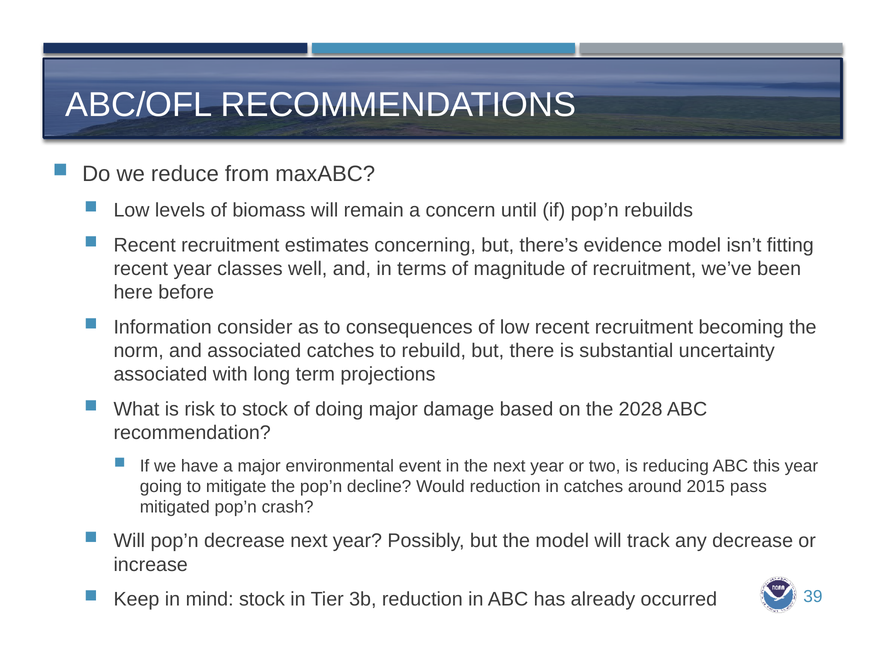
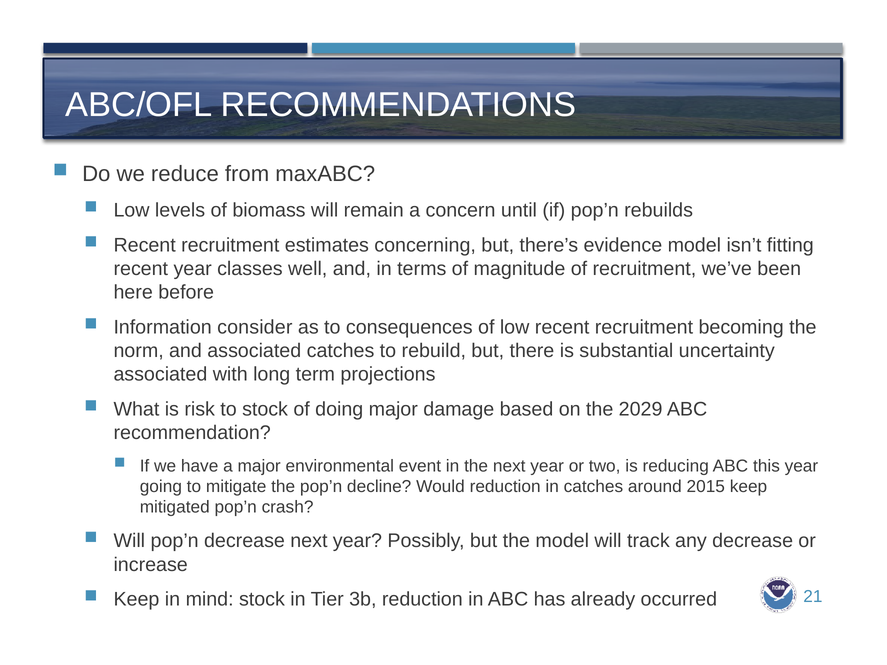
2028: 2028 -> 2029
2015 pass: pass -> keep
39: 39 -> 21
